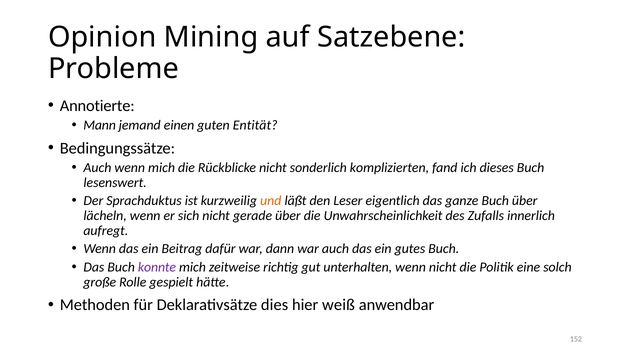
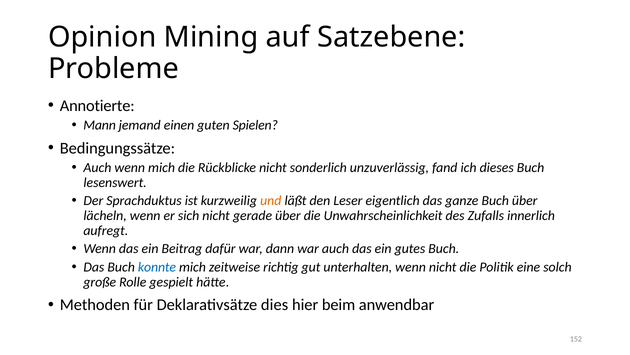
Entität: Entität -> Spielen
komplizierten: komplizierten -> unzuverlässig
konnte colour: purple -> blue
weiß: weiß -> beim
